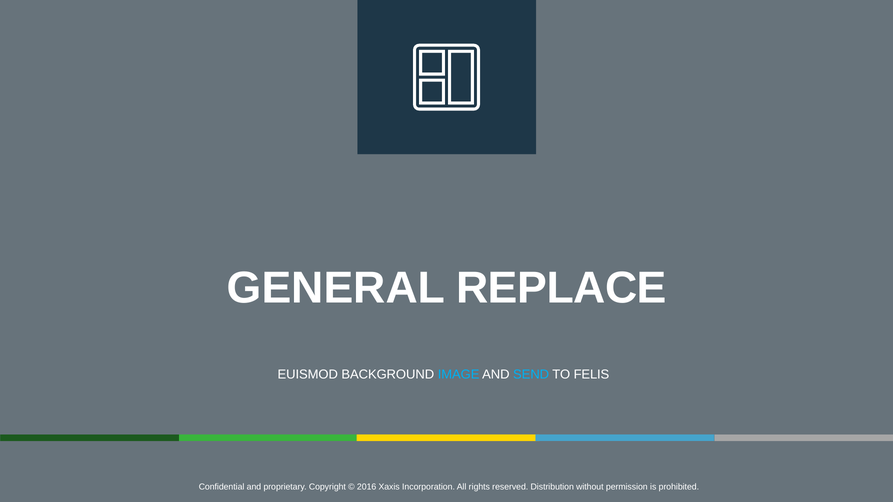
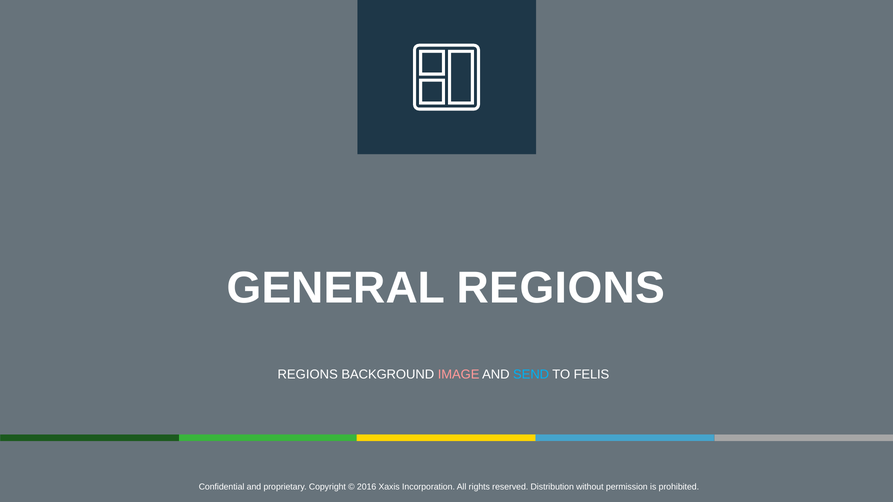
GENERAL REPLACE: REPLACE -> REGIONS
EUISMOD at (308, 375): EUISMOD -> REGIONS
IMAGE colour: light blue -> pink
